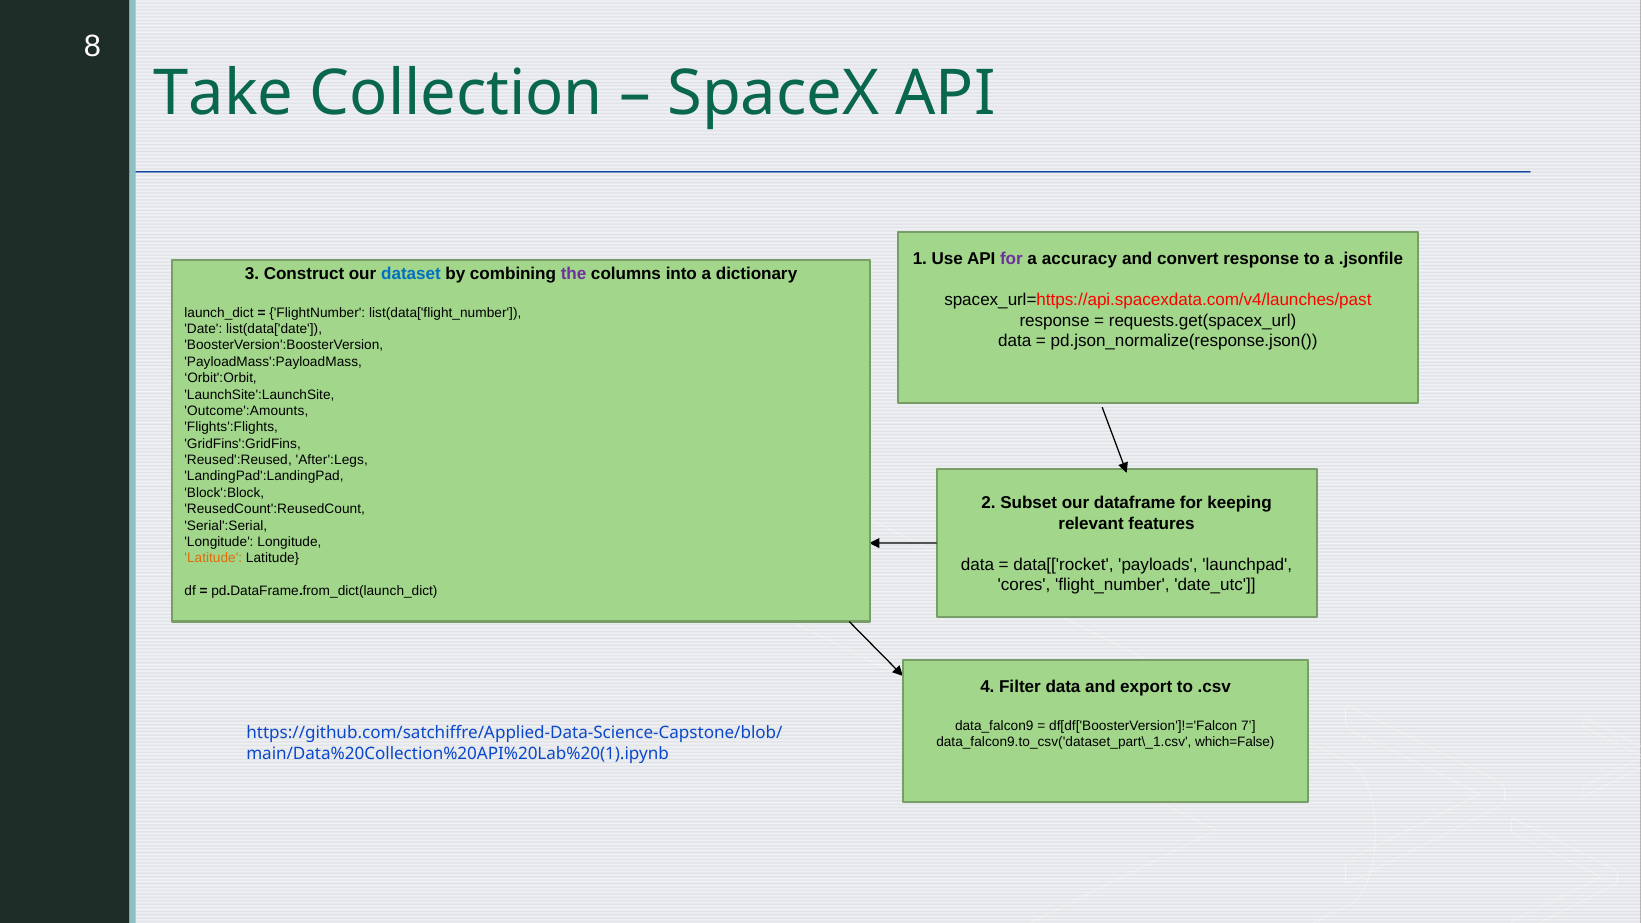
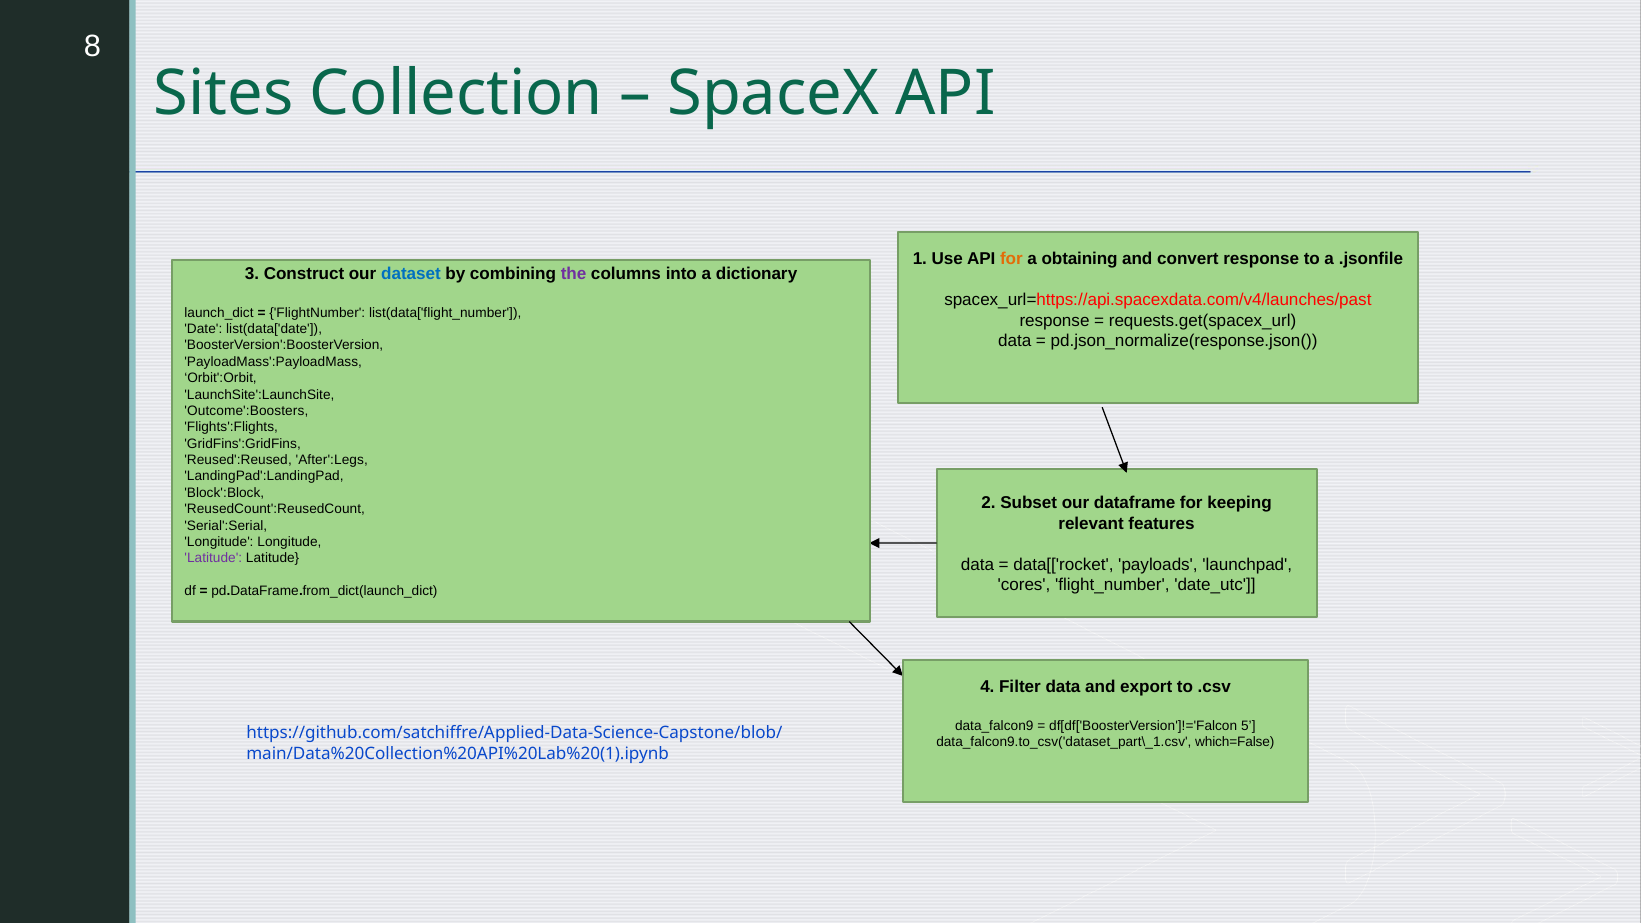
Take: Take -> Sites
for at (1011, 259) colour: purple -> orange
accuracy: accuracy -> obtaining
Outcome':Amounts: Outcome':Amounts -> Outcome':Boosters
Latitude at (213, 558) colour: orange -> purple
7: 7 -> 5
